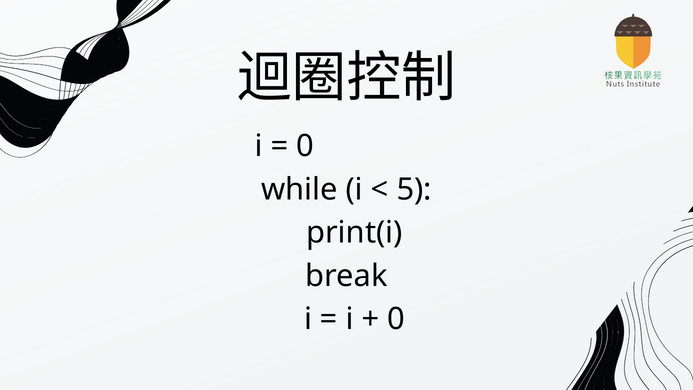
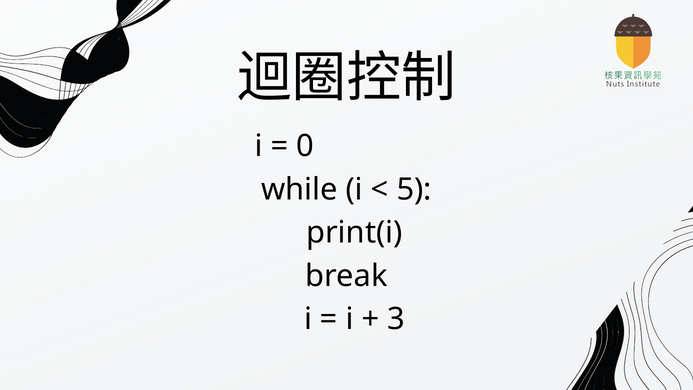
0 at (396, 319): 0 -> 3
